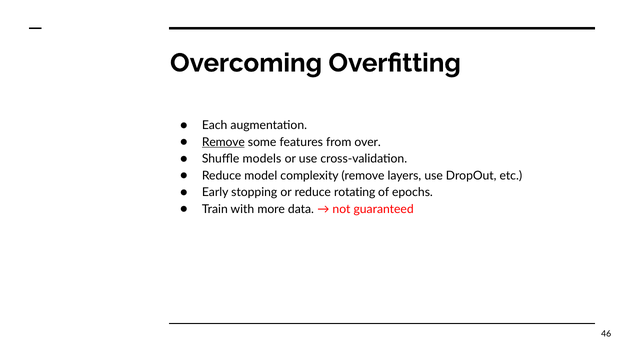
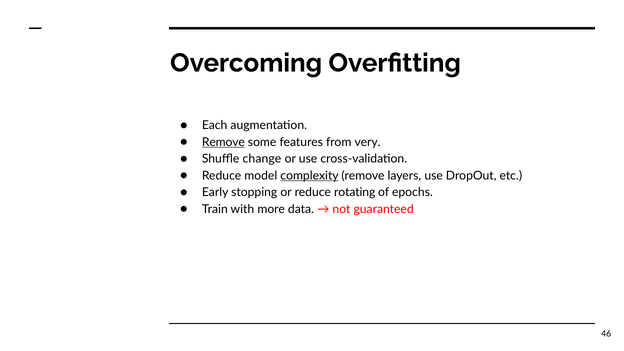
over: over -> very
models: models -> change
complexity underline: none -> present
